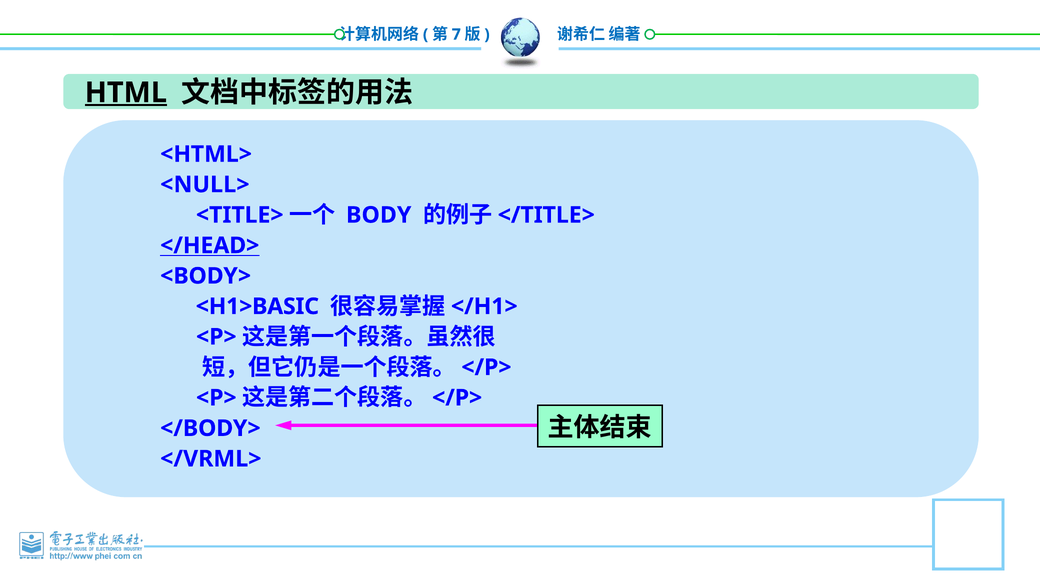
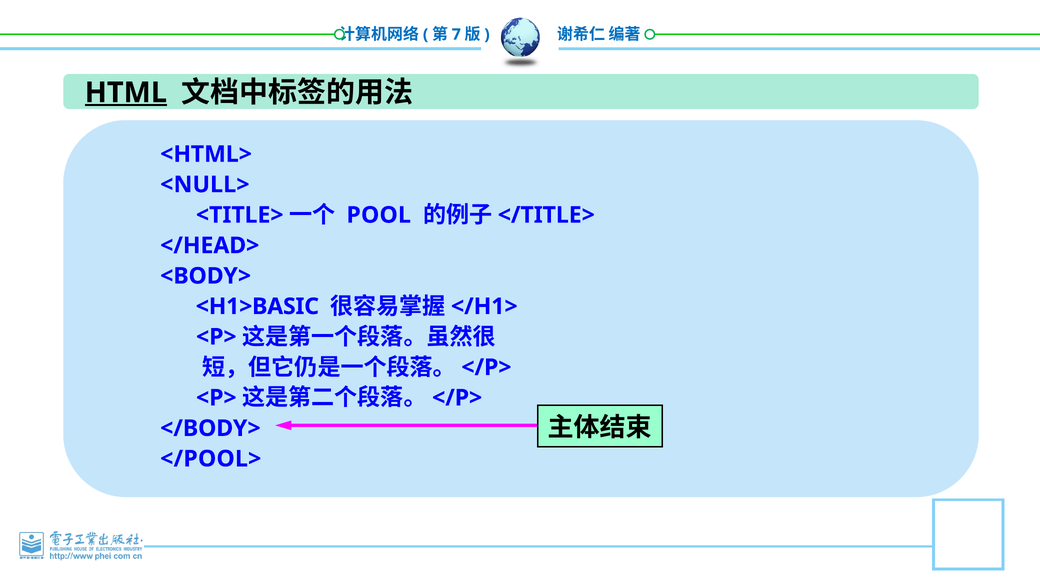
BODY: BODY -> POOL
</HEAD> underline: present -> none
</VRML>: </VRML> -> </POOL>
